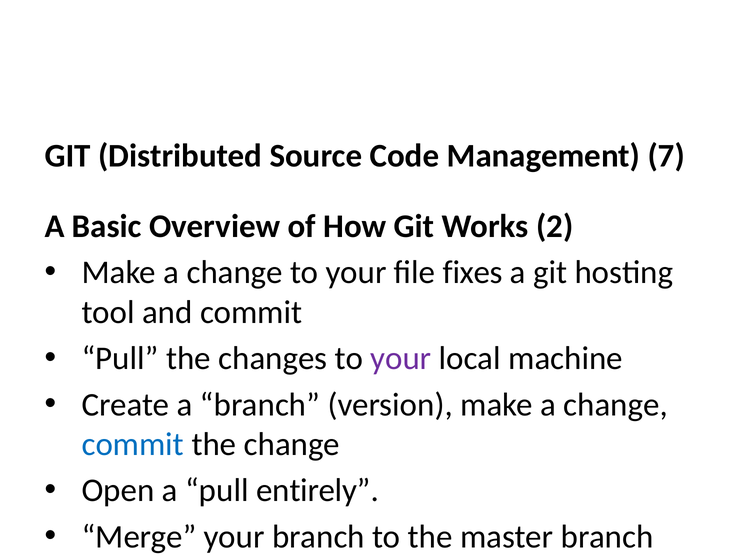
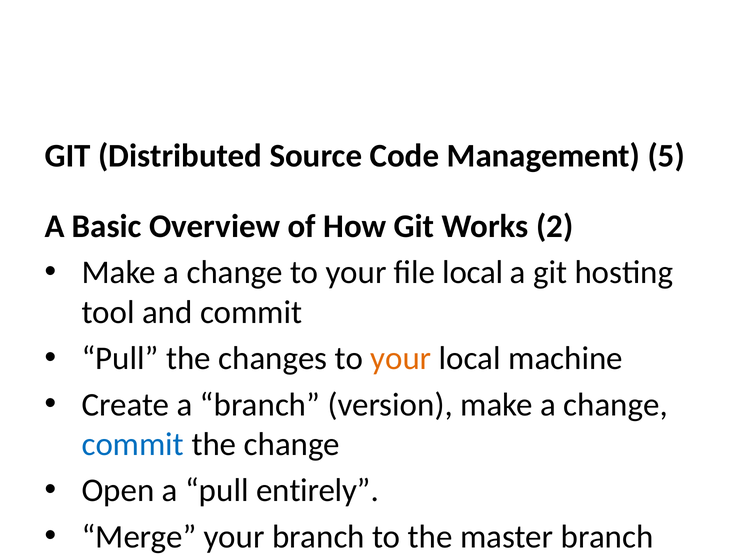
7: 7 -> 5
file fixes: fixes -> local
your at (401, 358) colour: purple -> orange
